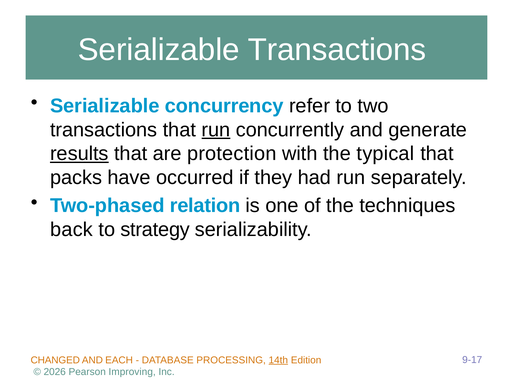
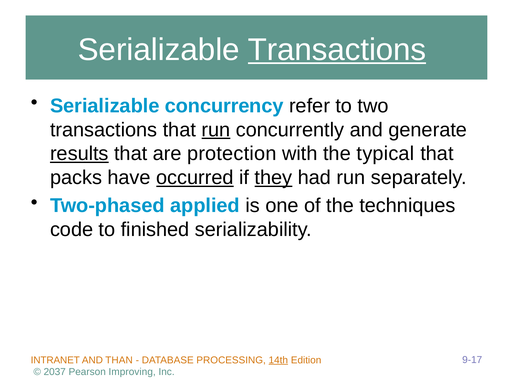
Transactions at (337, 50) underline: none -> present
occurred underline: none -> present
they underline: none -> present
relation: relation -> applied
back: back -> code
strategy: strategy -> finished
CHANGED: CHANGED -> INTRANET
EACH: EACH -> THAN
2026: 2026 -> 2037
